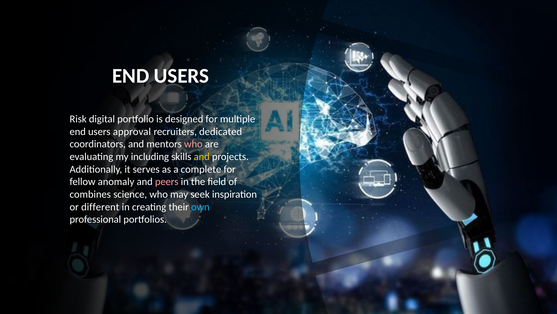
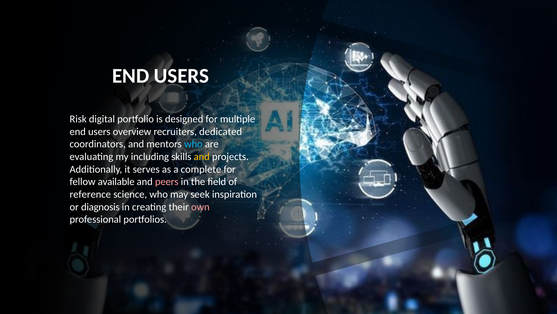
approval: approval -> overview
who at (193, 144) colour: pink -> light blue
anomaly: anomaly -> available
combines: combines -> reference
different: different -> diagnosis
own colour: light blue -> pink
